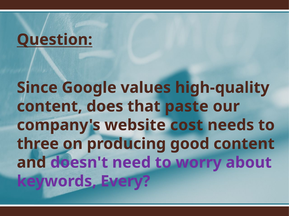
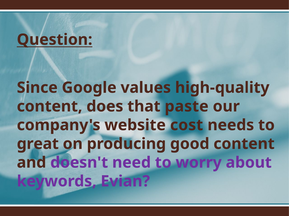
three: three -> great
Every: Every -> Evian
